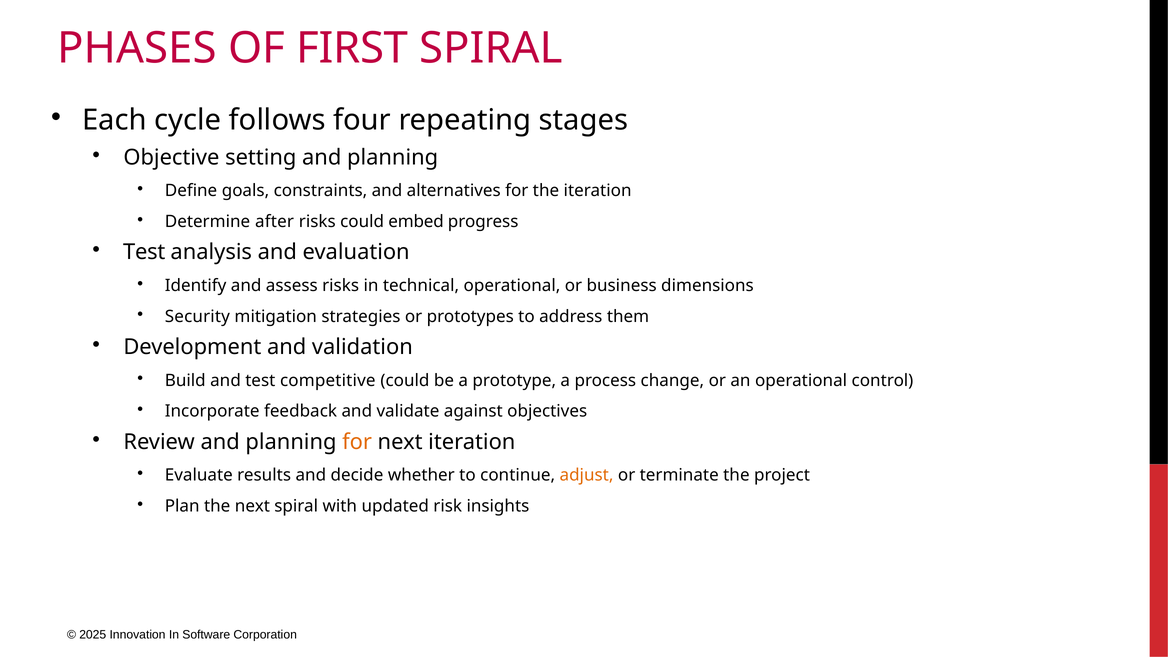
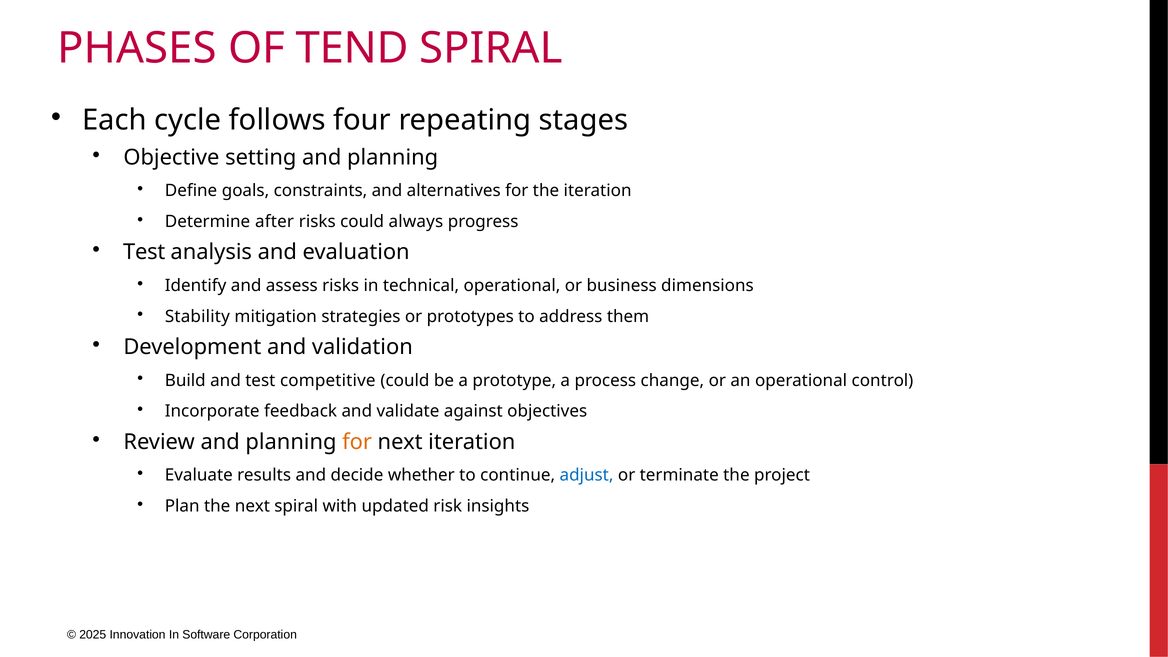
FIRST: FIRST -> TEND
embed: embed -> always
Security: Security -> Stability
adjust colour: orange -> blue
